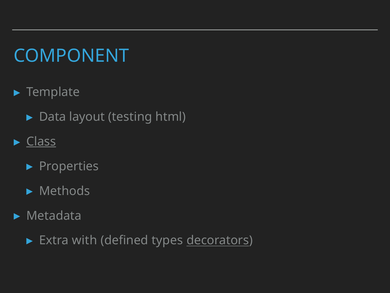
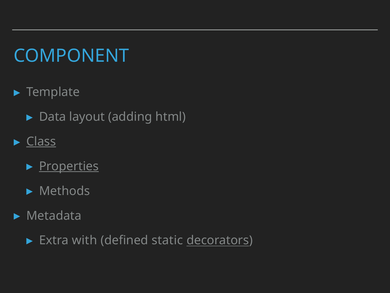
testing: testing -> adding
Properties underline: none -> present
types: types -> static
